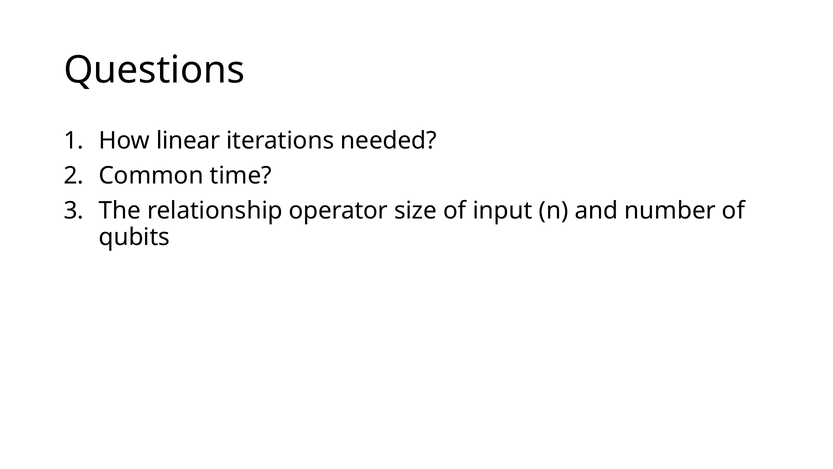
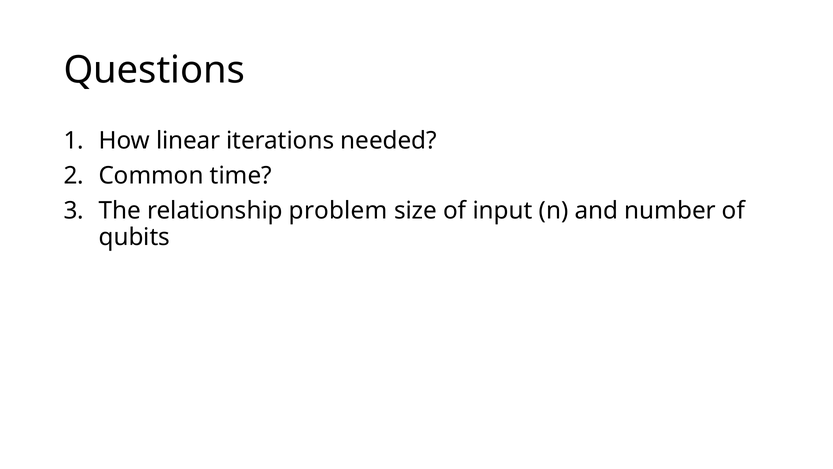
operator: operator -> problem
